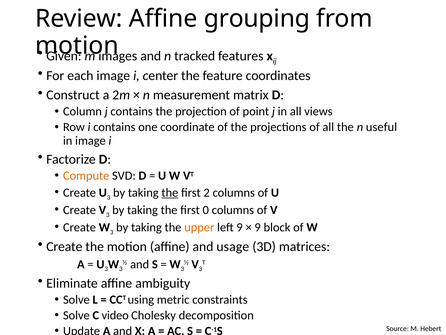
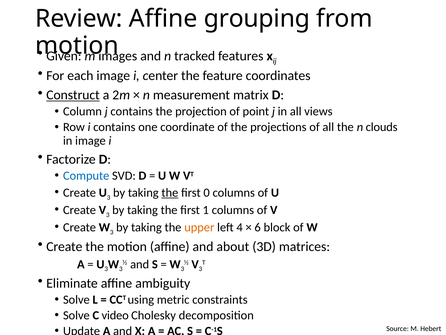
Construct underline: none -> present
useful: useful -> clouds
Compute colour: orange -> blue
2: 2 -> 0
0: 0 -> 1
left 9: 9 -> 4
9 at (258, 227): 9 -> 6
usage: usage -> about
